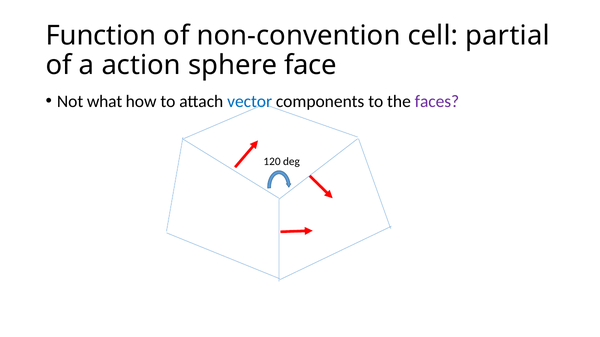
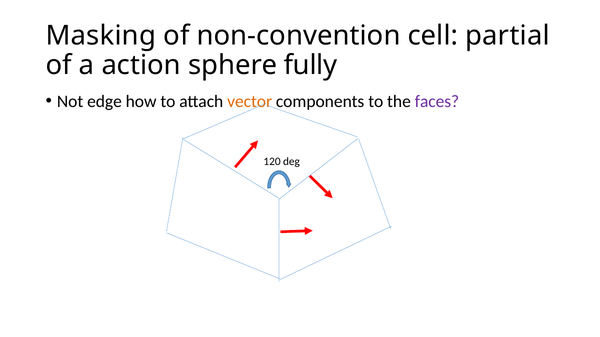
Function: Function -> Masking
face: face -> fully
what: what -> edge
vector colour: blue -> orange
